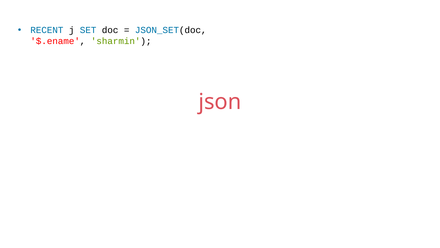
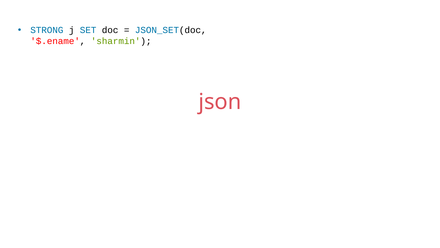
RECENT: RECENT -> STRONG
